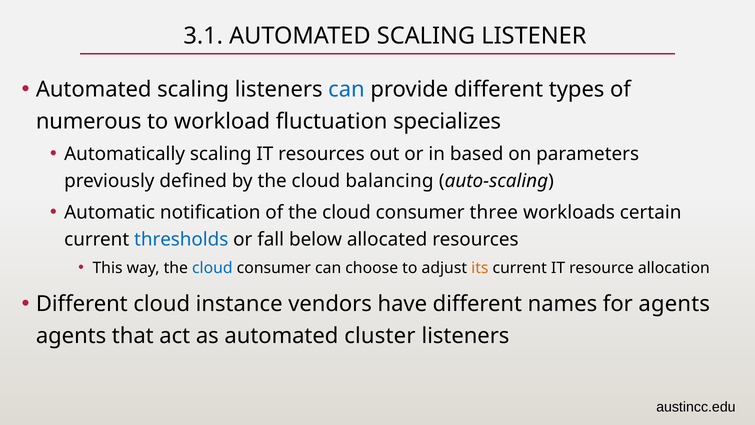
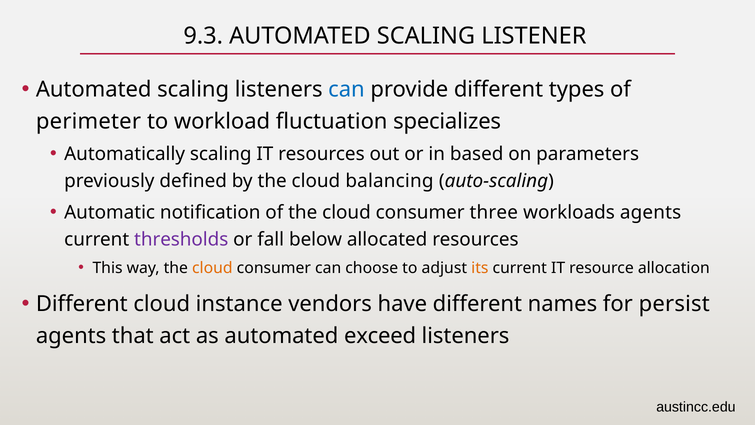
3.1: 3.1 -> 9.3
numerous: numerous -> perimeter
workloads certain: certain -> agents
thresholds colour: blue -> purple
cloud at (212, 268) colour: blue -> orange
for agents: agents -> persist
cluster: cluster -> exceed
